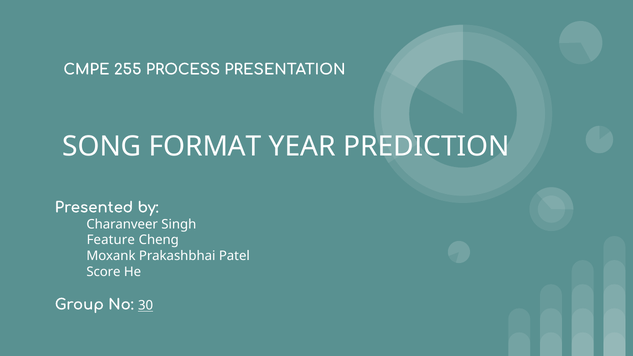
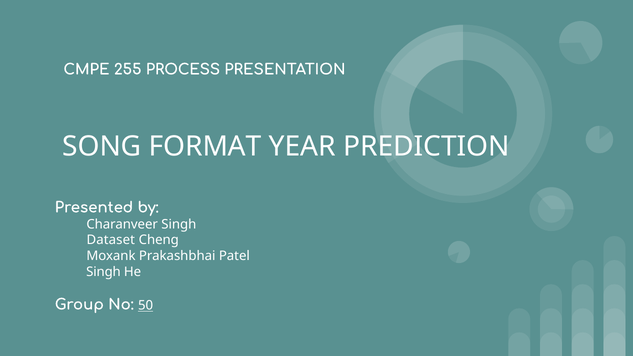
Feature: Feature -> Dataset
Score at (103, 272): Score -> Singh
30: 30 -> 50
